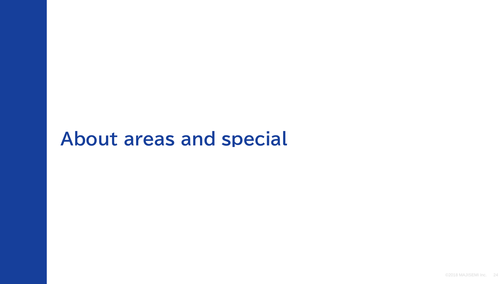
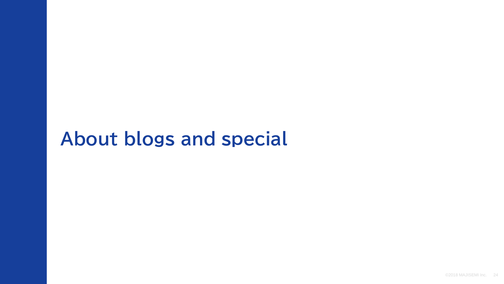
areas: areas -> blogs
